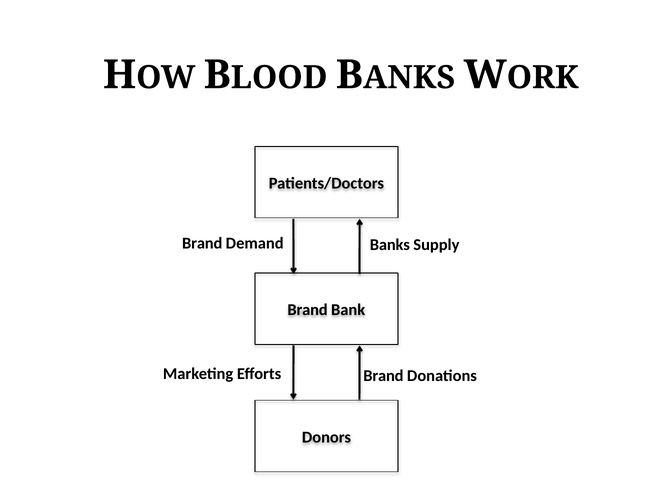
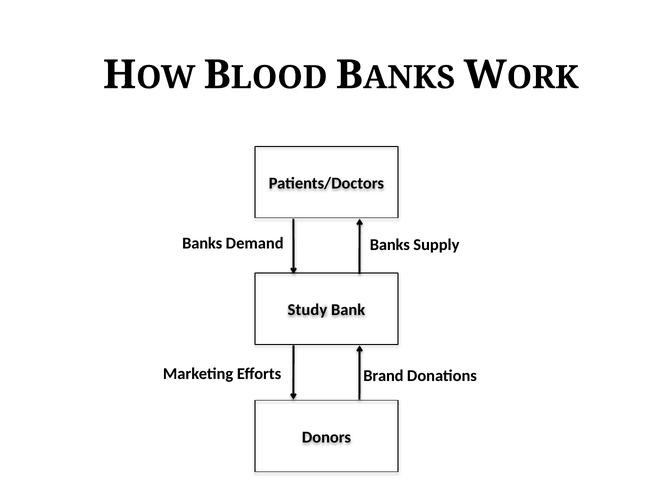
Brand at (202, 243): Brand -> Banks
Brand at (308, 310): Brand -> Study
